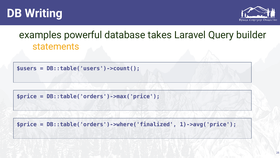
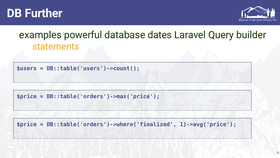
Writing: Writing -> Further
takes: takes -> dates
